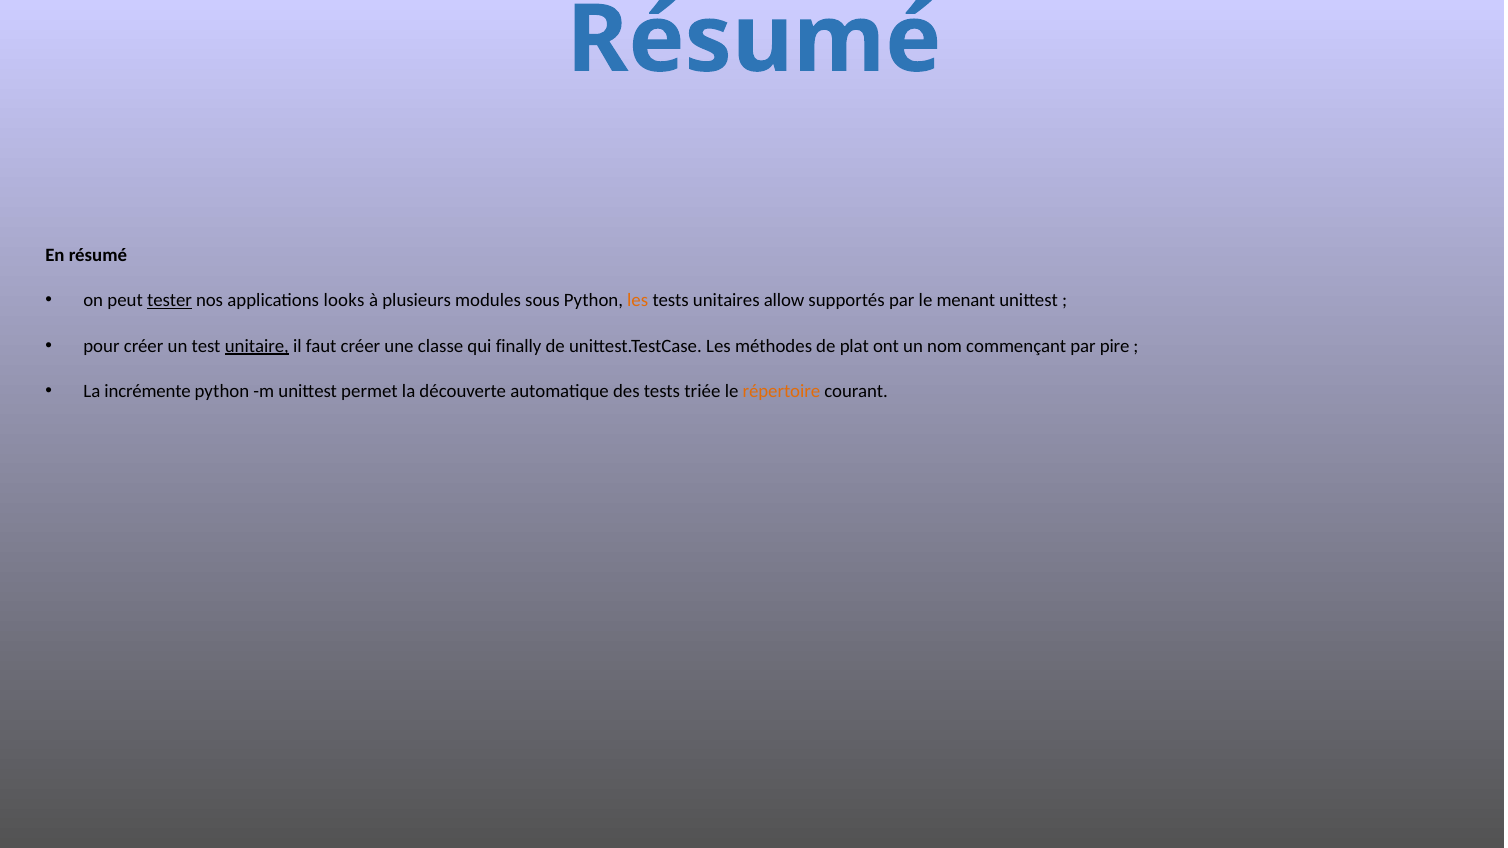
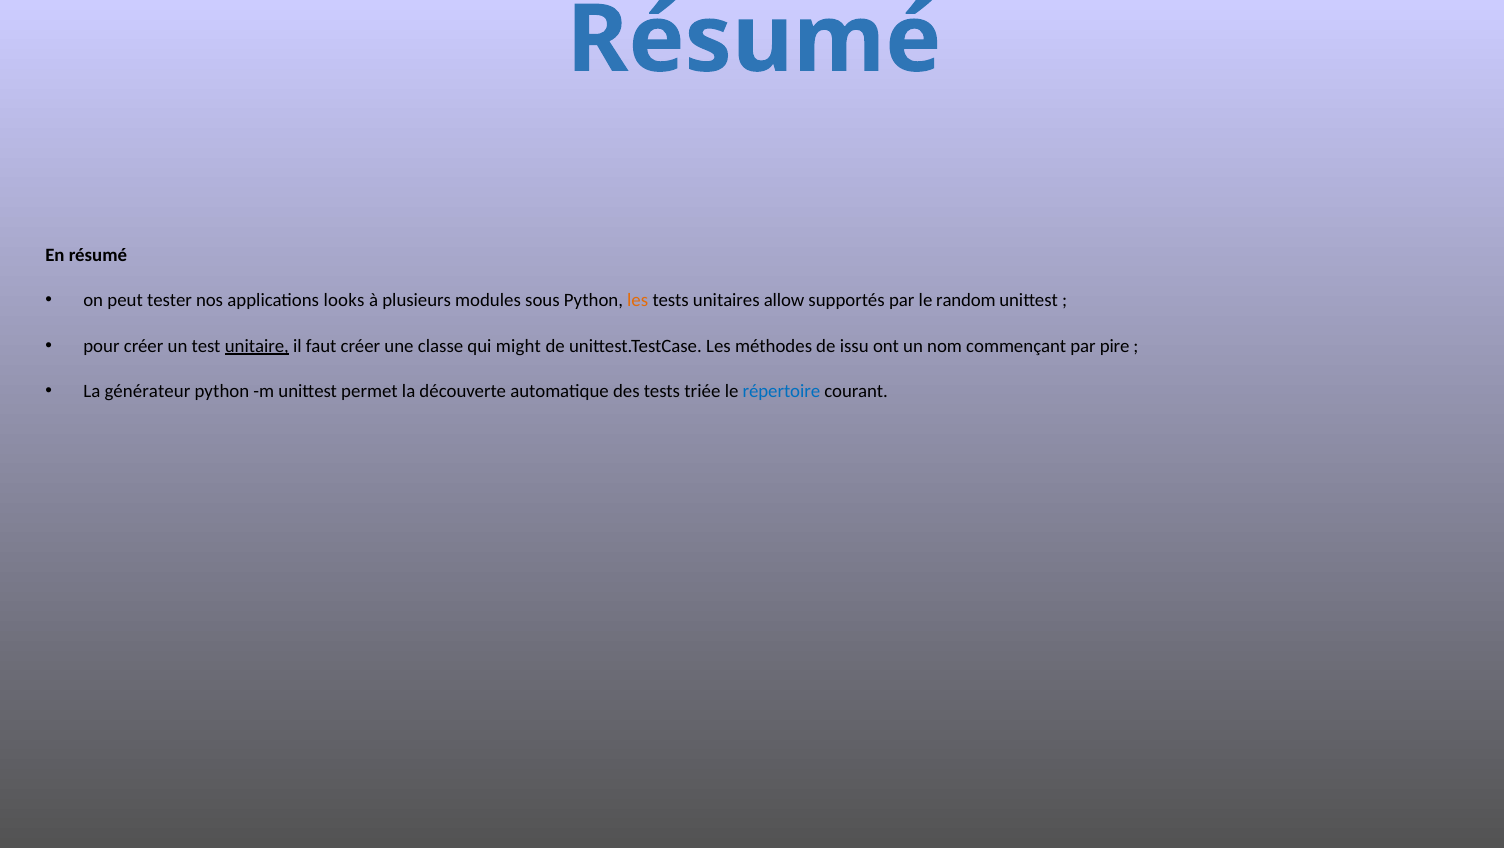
tester underline: present -> none
menant: menant -> random
finally: finally -> might
plat: plat -> issu
incrémente: incrémente -> générateur
répertoire colour: orange -> blue
